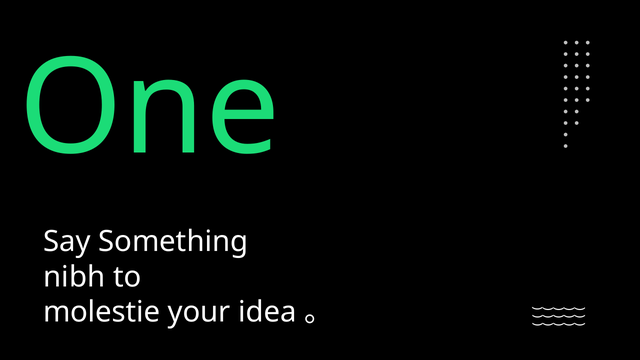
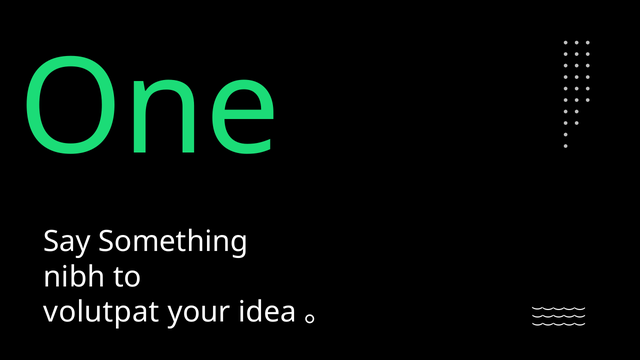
molestie: molestie -> volutpat
